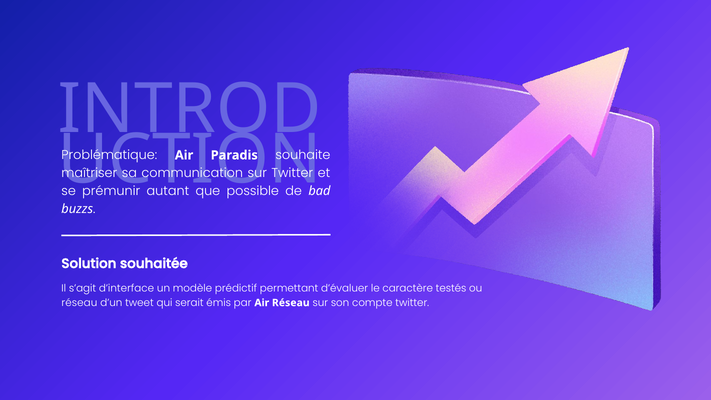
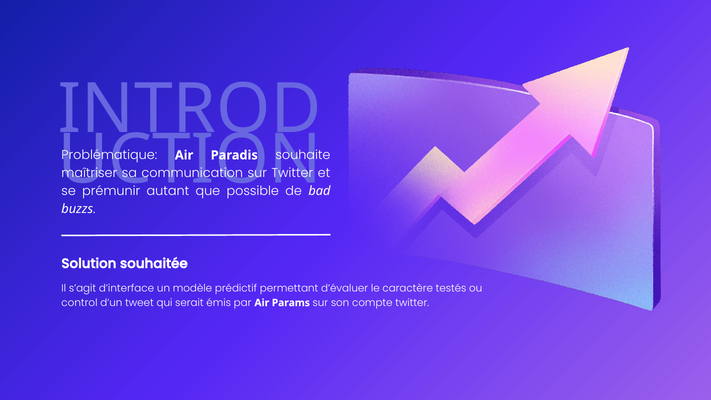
réseau at (79, 303): réseau -> control
Air Réseau: Réseau -> Params
